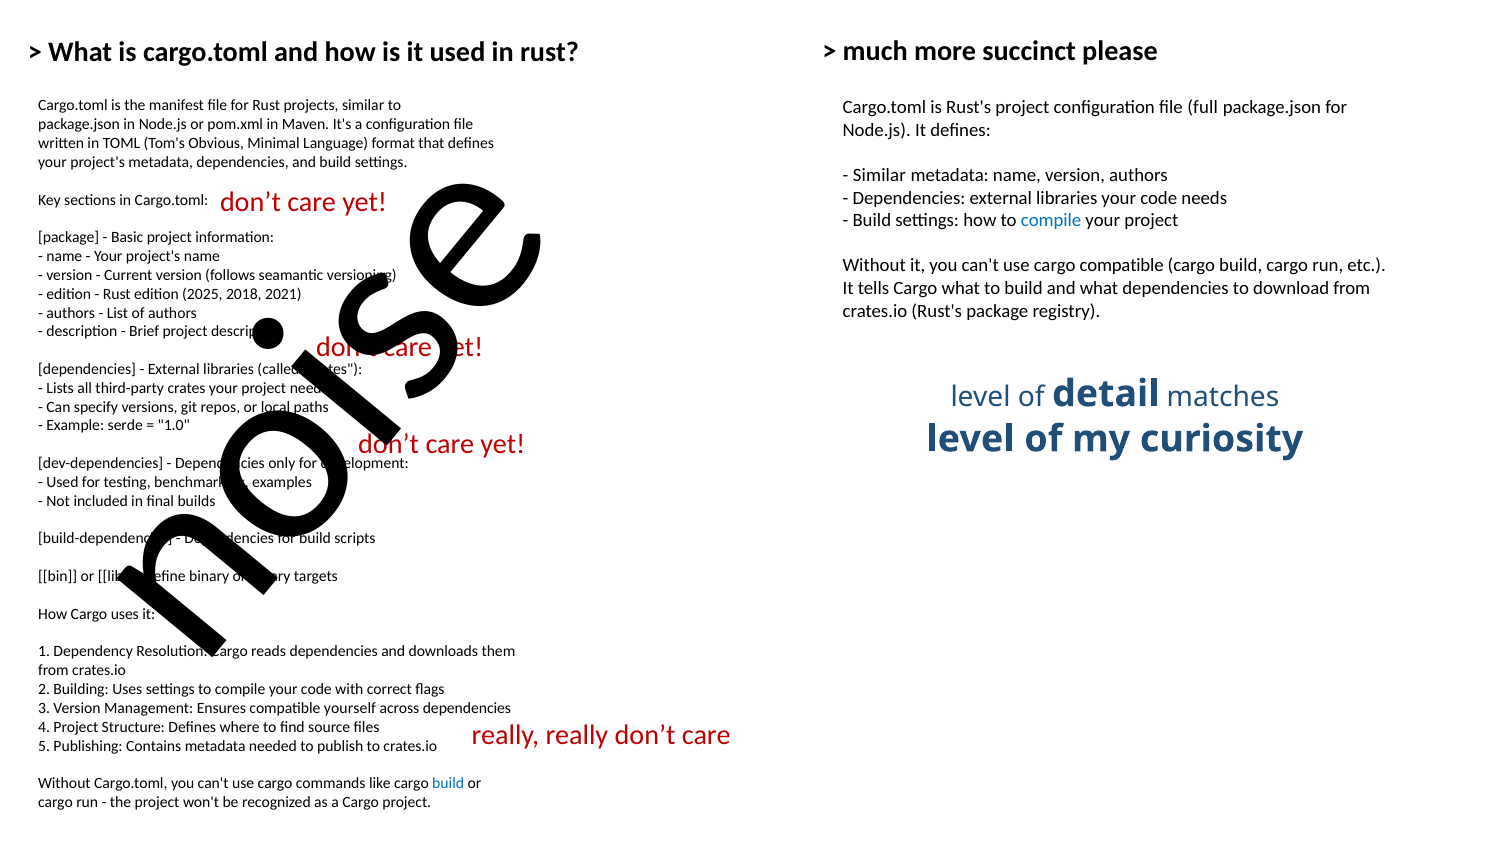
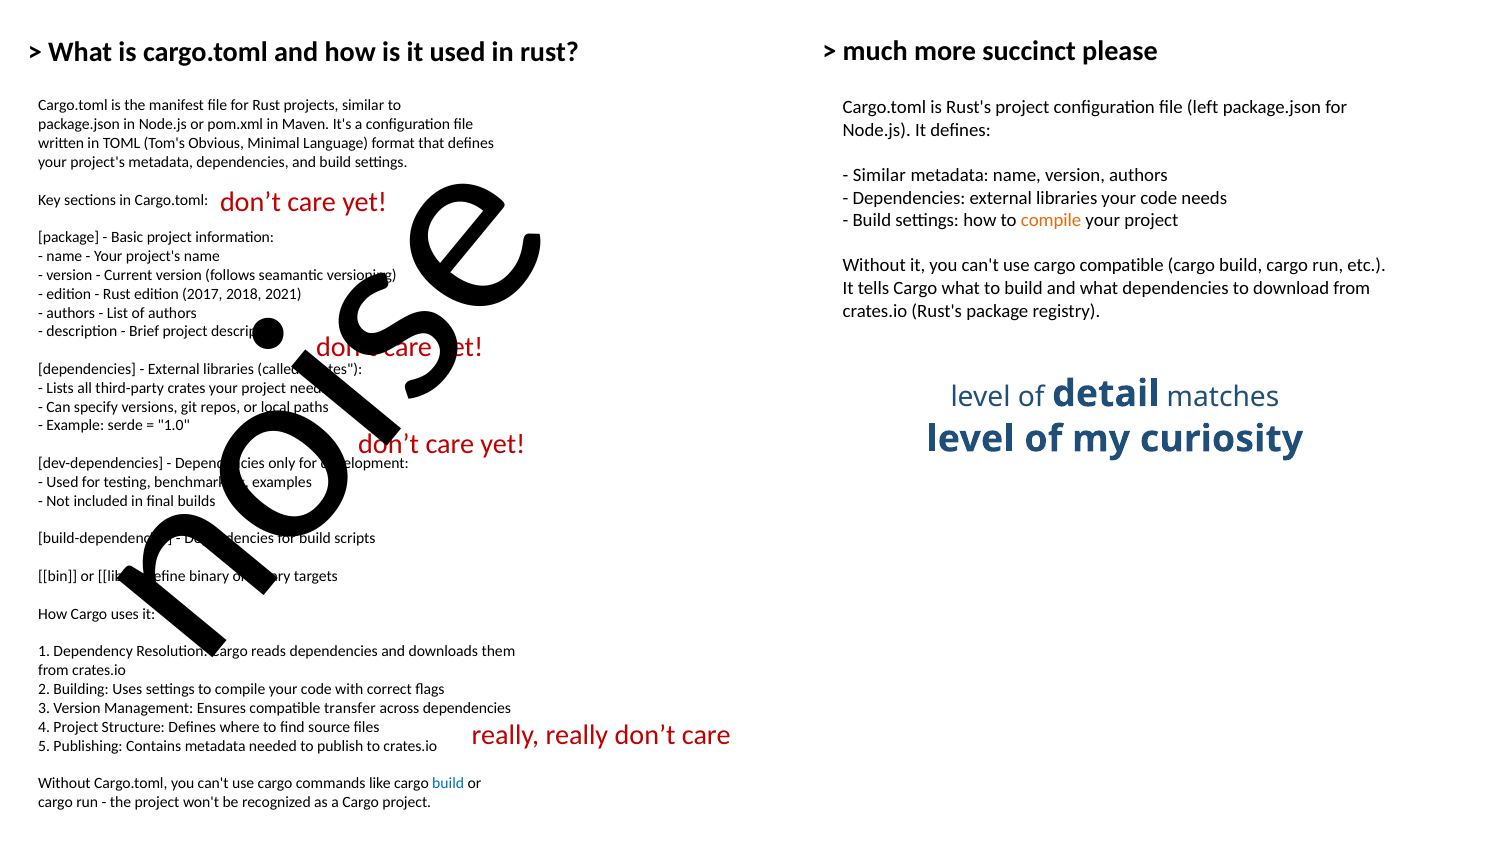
full: full -> left
compile at (1051, 221) colour: blue -> orange
2025: 2025 -> 2017
yourself: yourself -> transfer
